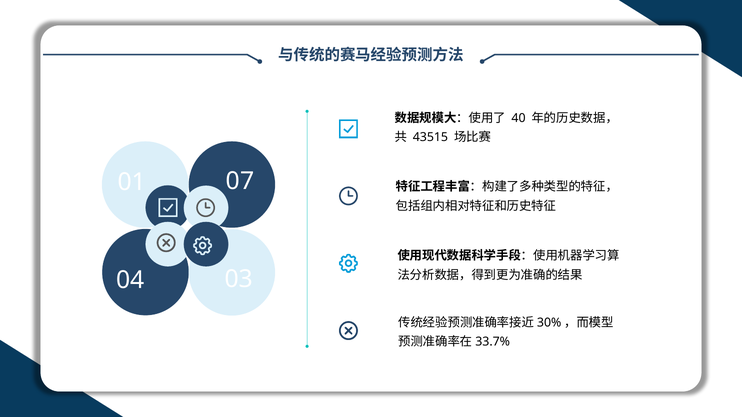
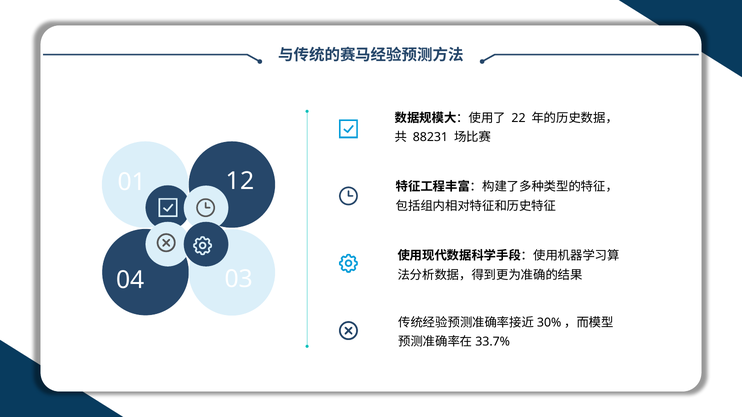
40: 40 -> 22
43515: 43515 -> 88231
07: 07 -> 12
